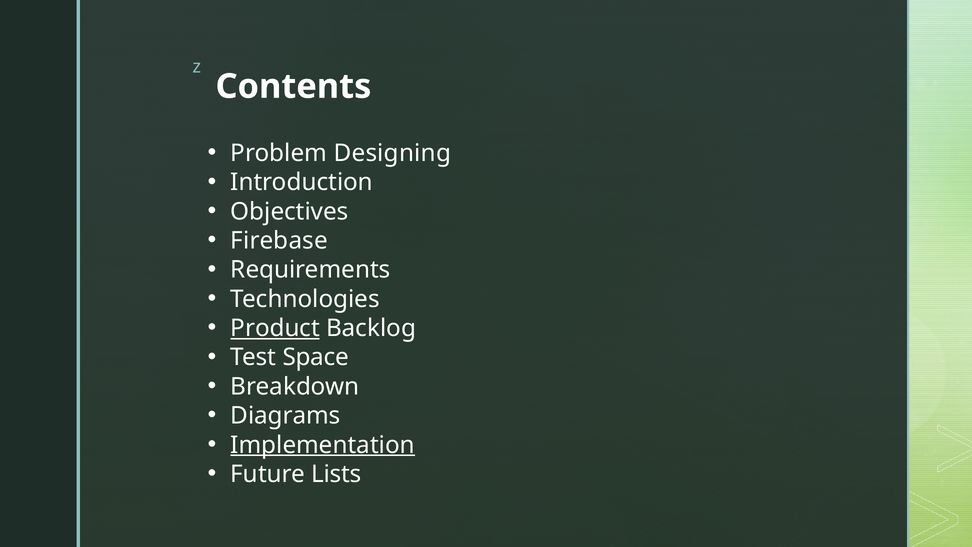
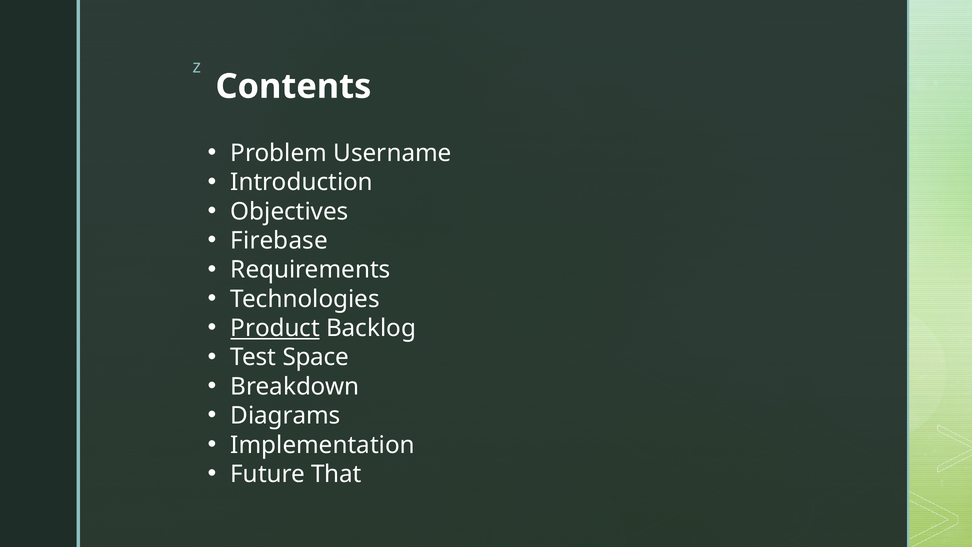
Designing: Designing -> Username
Implementation underline: present -> none
Lists: Lists -> That
